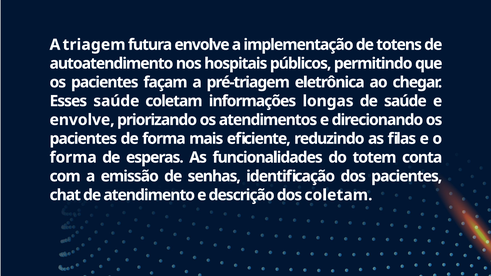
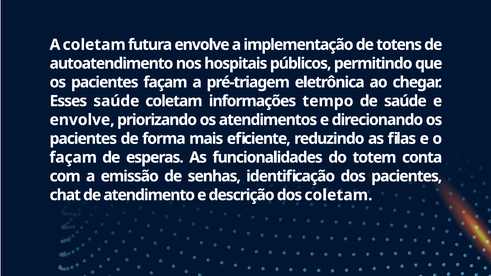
A triagem: triagem -> coletam
longas: longas -> tempo
forma at (73, 158): forma -> façam
